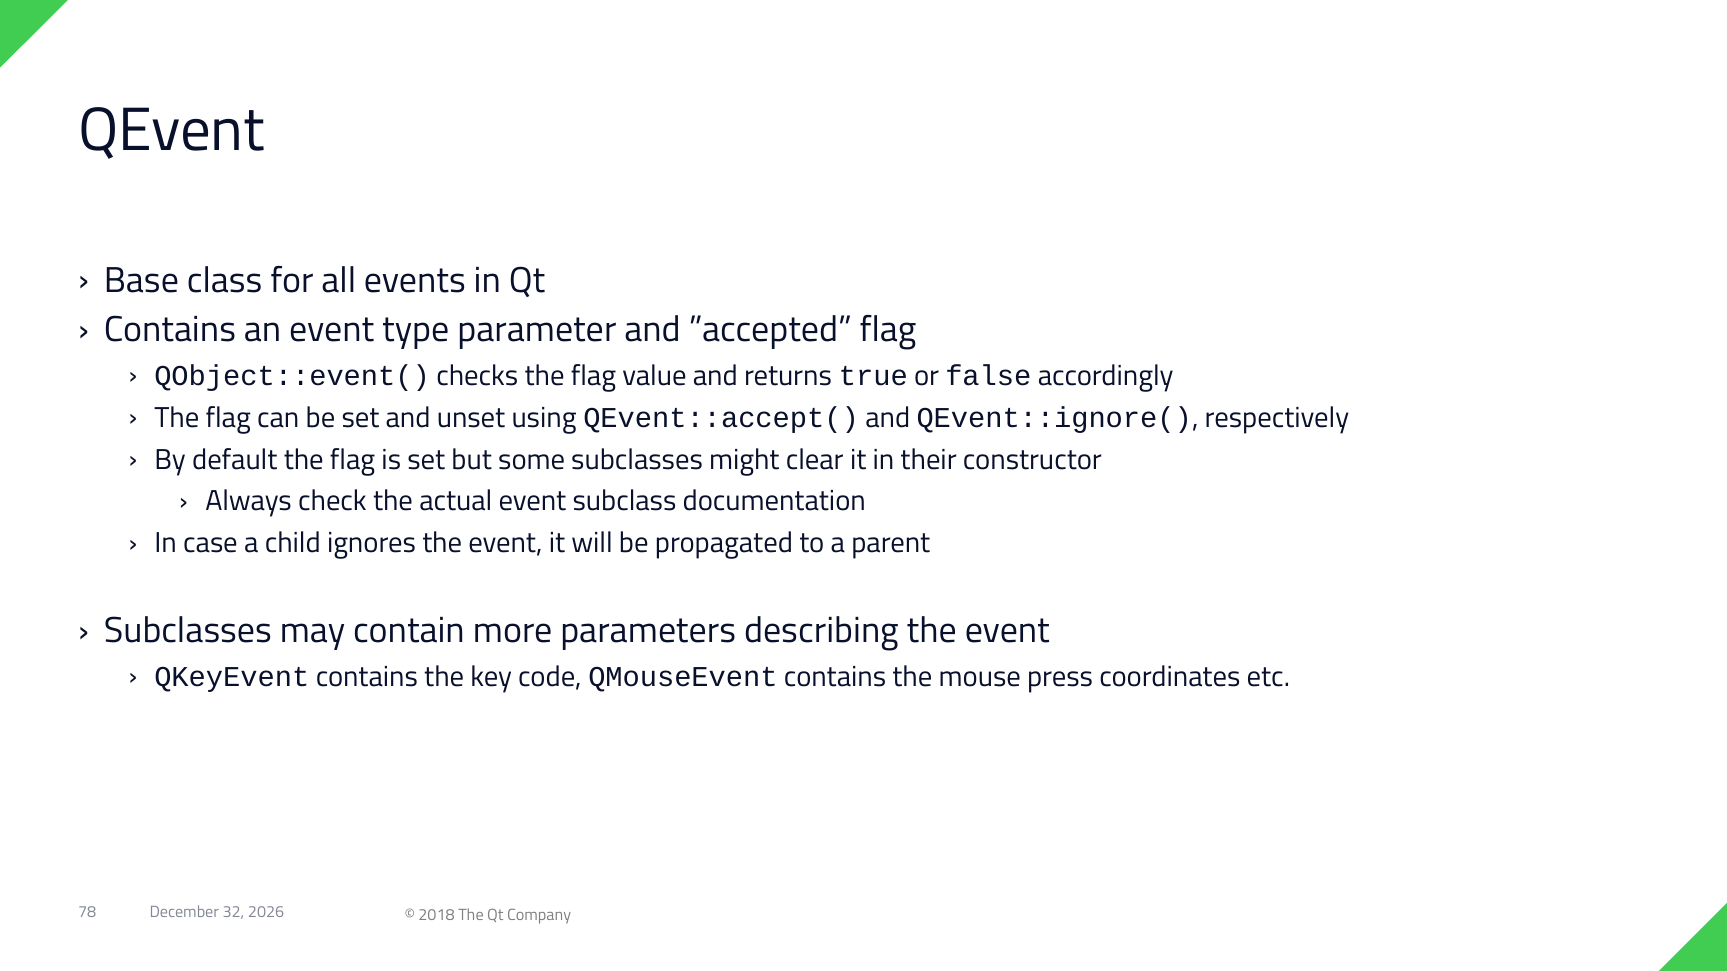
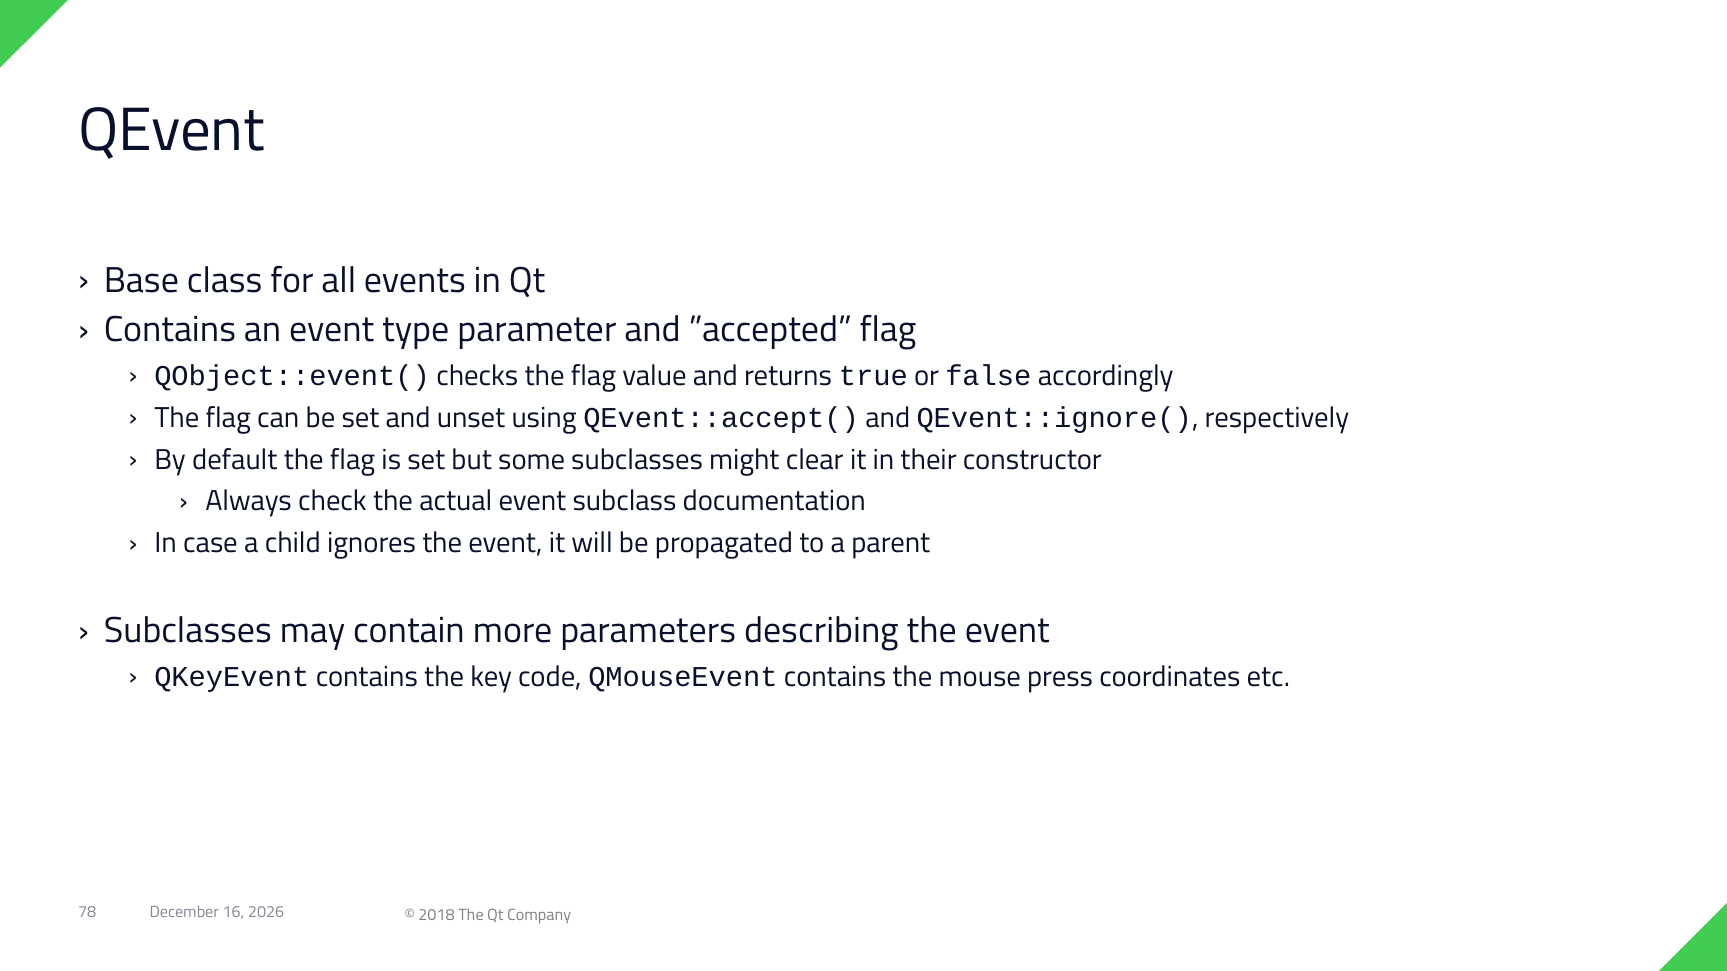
32: 32 -> 16
